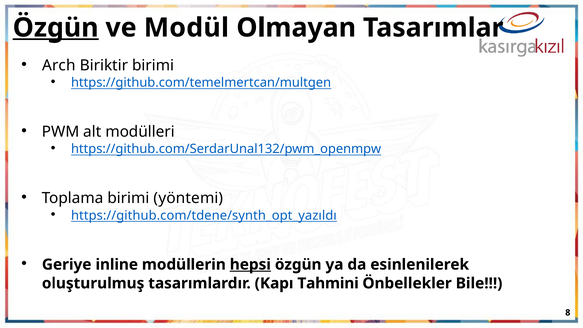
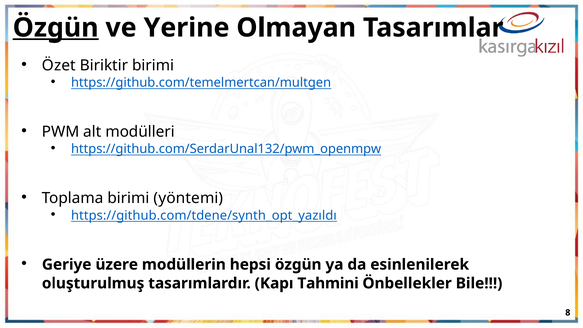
Modül: Modül -> Yerine
Arch: Arch -> Özet
inline: inline -> üzere
hepsi underline: present -> none
